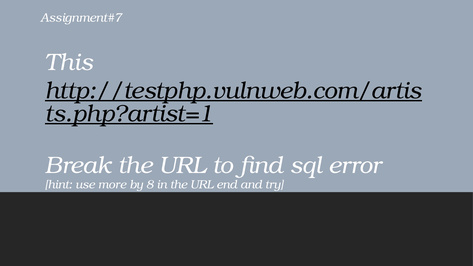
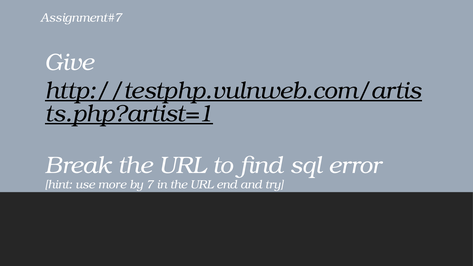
This: This -> Give
8: 8 -> 7
